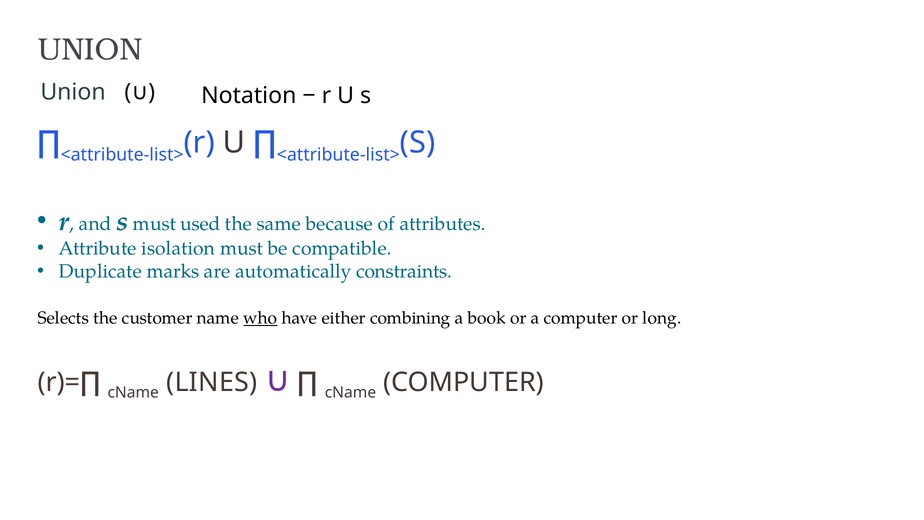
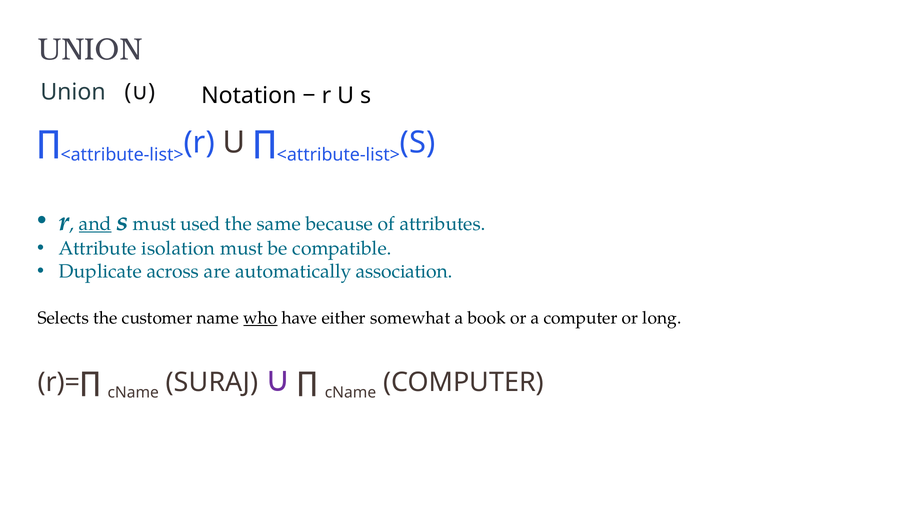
and underline: none -> present
marks: marks -> across
constraints: constraints -> association
combining: combining -> somewhat
LINES: LINES -> SURAJ
